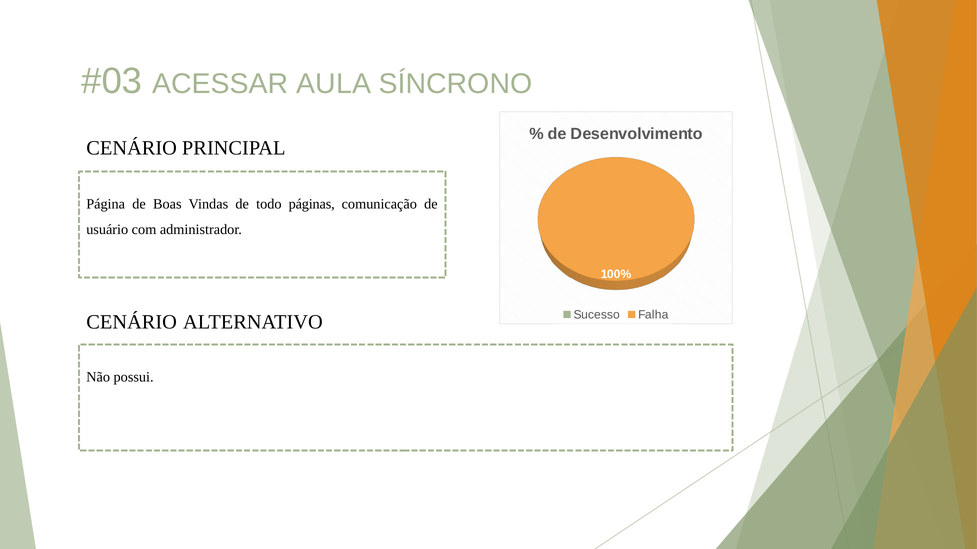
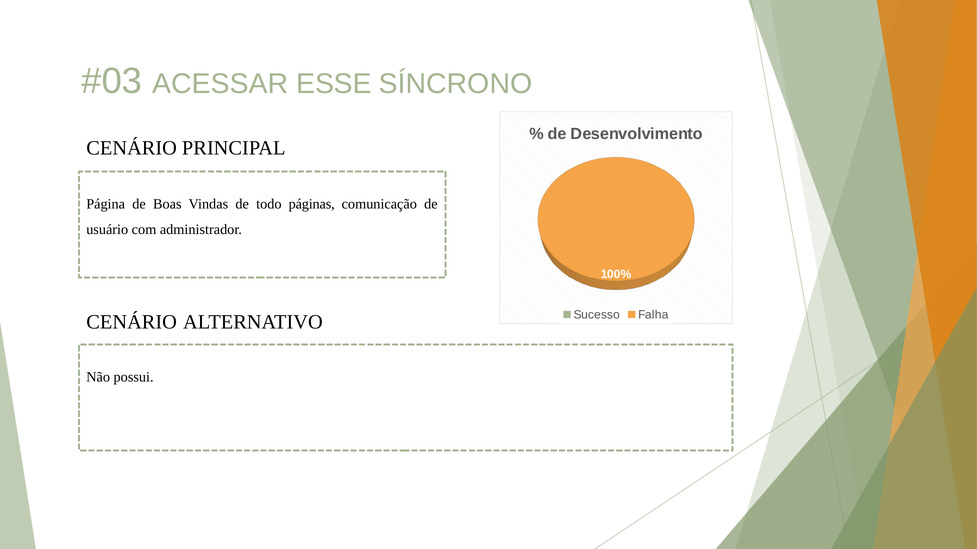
AULA: AULA -> ESSE
